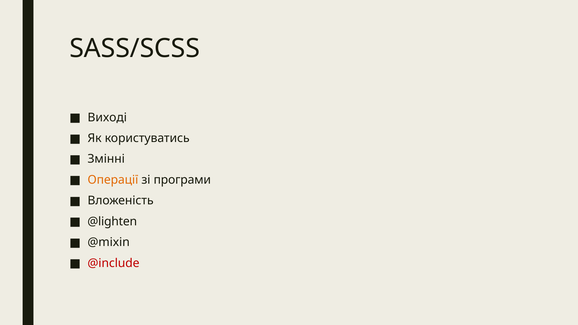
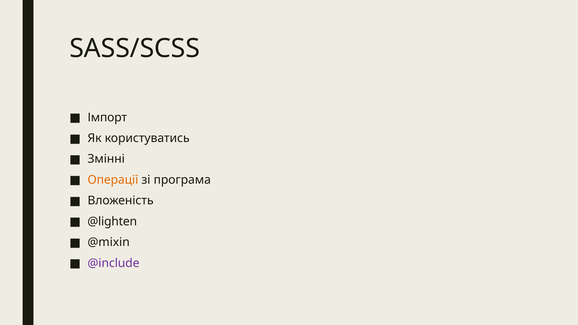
Виході: Виході -> Імпорт
програми: програми -> програма
@include colour: red -> purple
